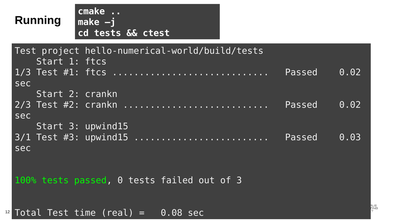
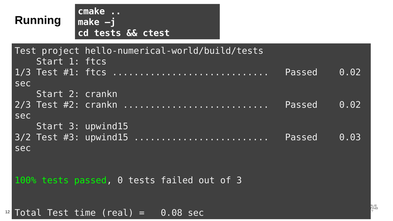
3/1: 3/1 -> 3/2
